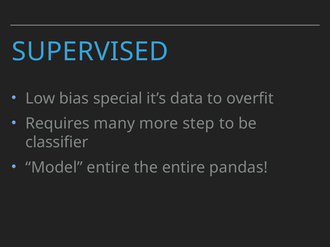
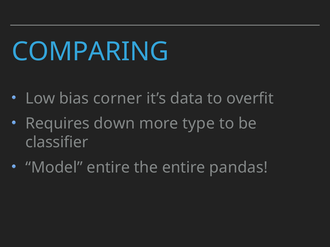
SUPERVISED: SUPERVISED -> COMPARING
special: special -> corner
many: many -> down
step: step -> type
